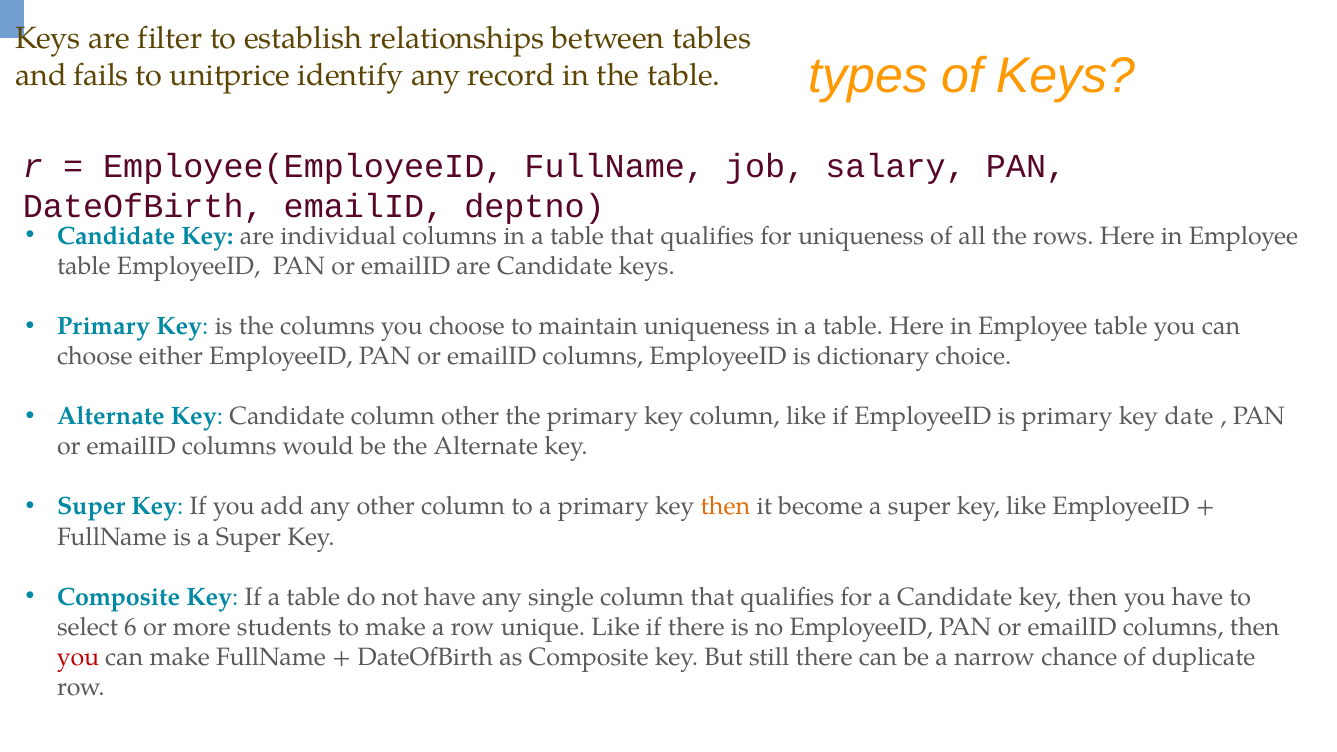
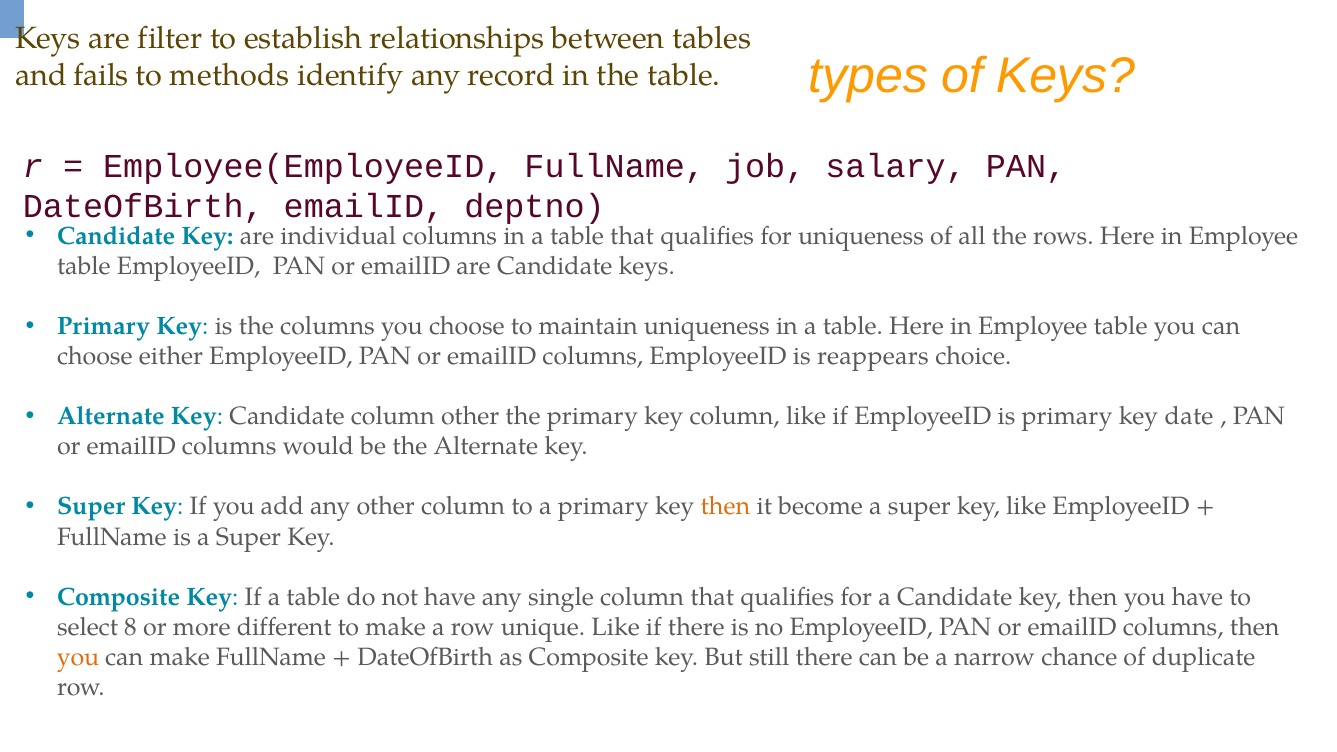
unitprice: unitprice -> methods
dictionary: dictionary -> reappears
6: 6 -> 8
students: students -> different
you at (78, 657) colour: red -> orange
